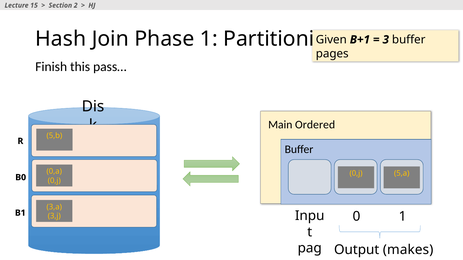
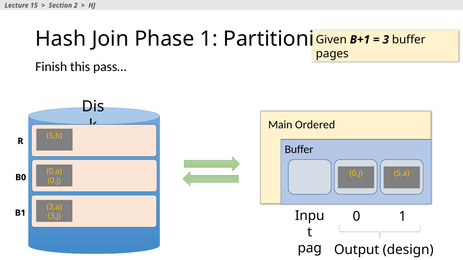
makes: makes -> design
